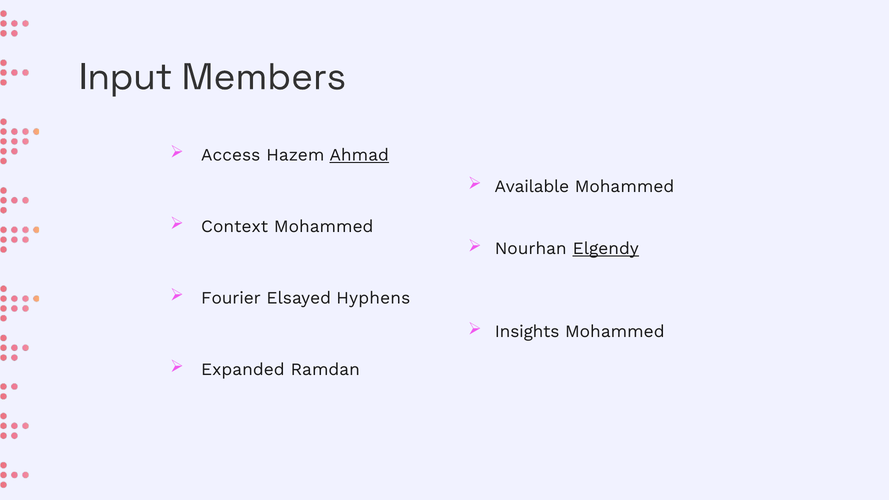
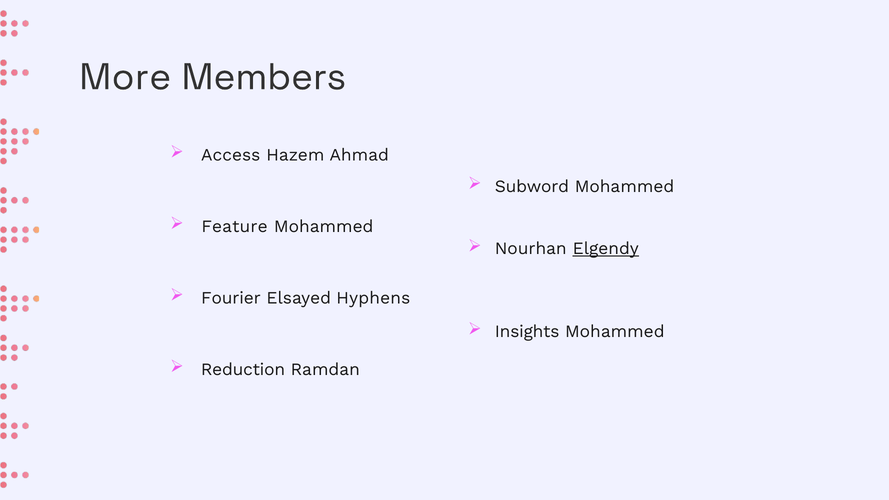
Input: Input -> More
Ahmad underline: present -> none
Available: Available -> Subword
Context: Context -> Feature
Expanded: Expanded -> Reduction
